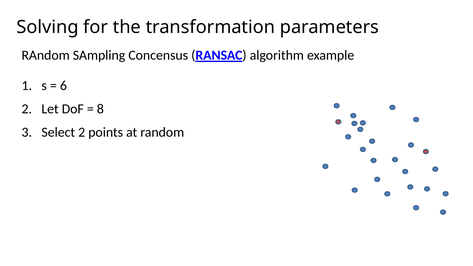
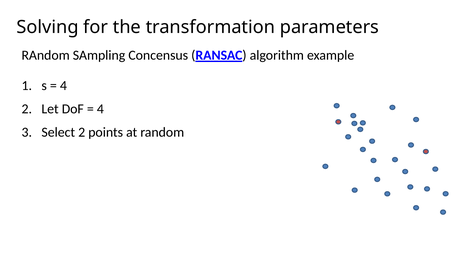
6 at (63, 86): 6 -> 4
8 at (100, 109): 8 -> 4
